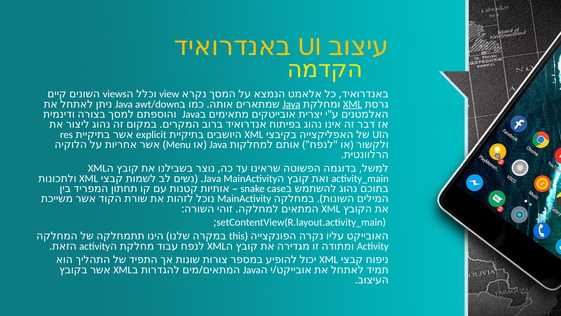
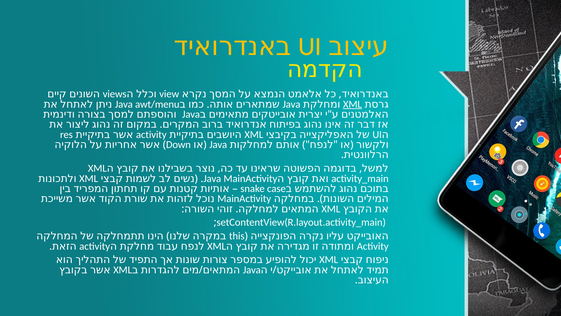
awt/down: awt/down -> awt/menu
Java at (291, 104) underline: present -> none
explicit at (151, 134): explicit -> activity
Menu: Menu -> Down
